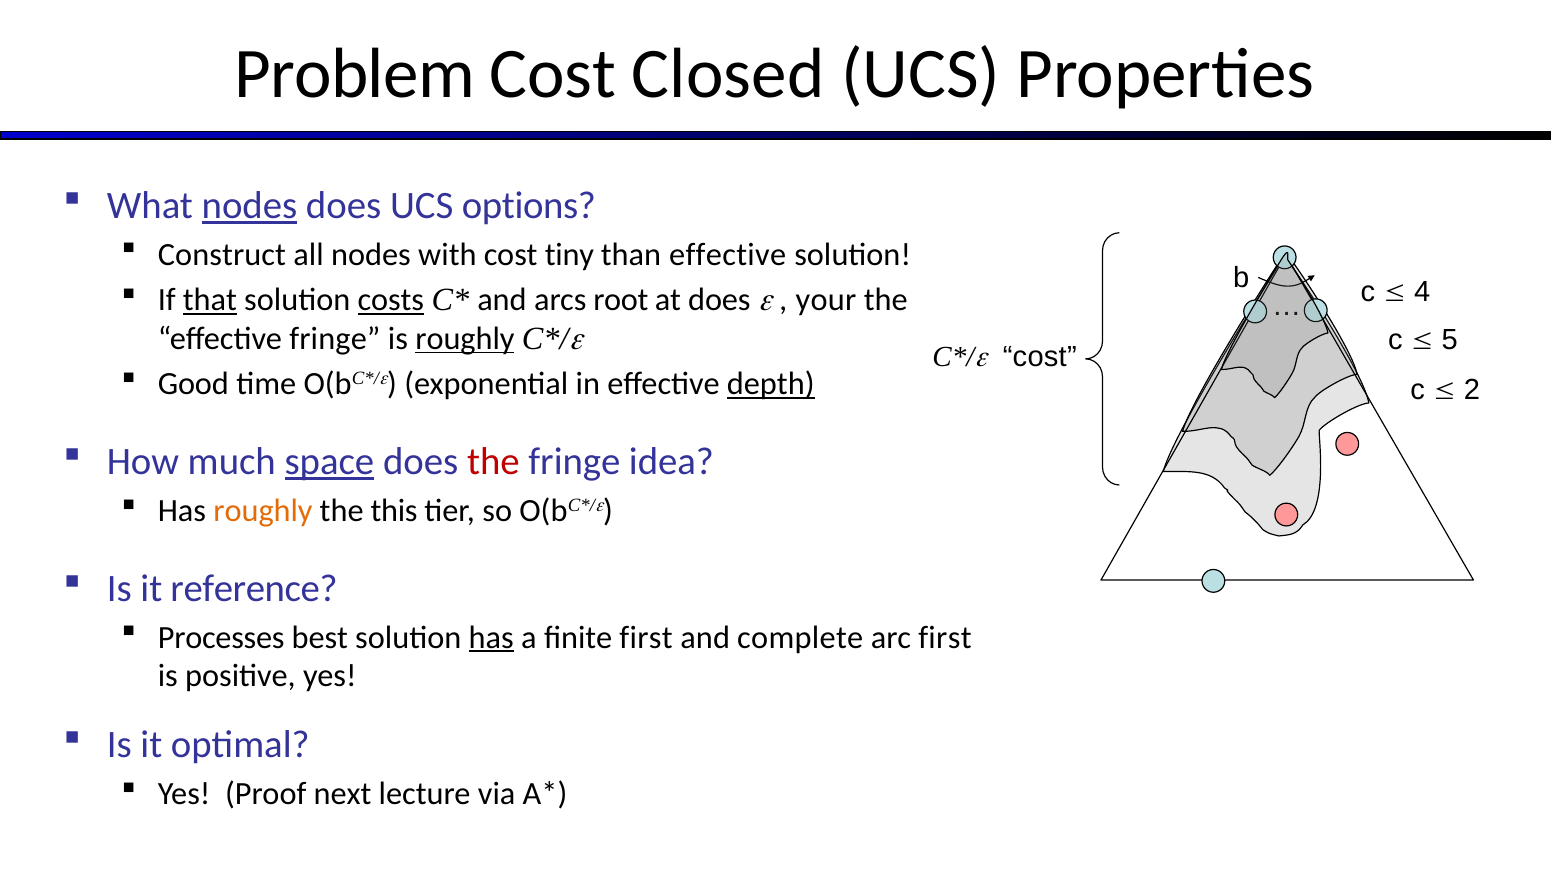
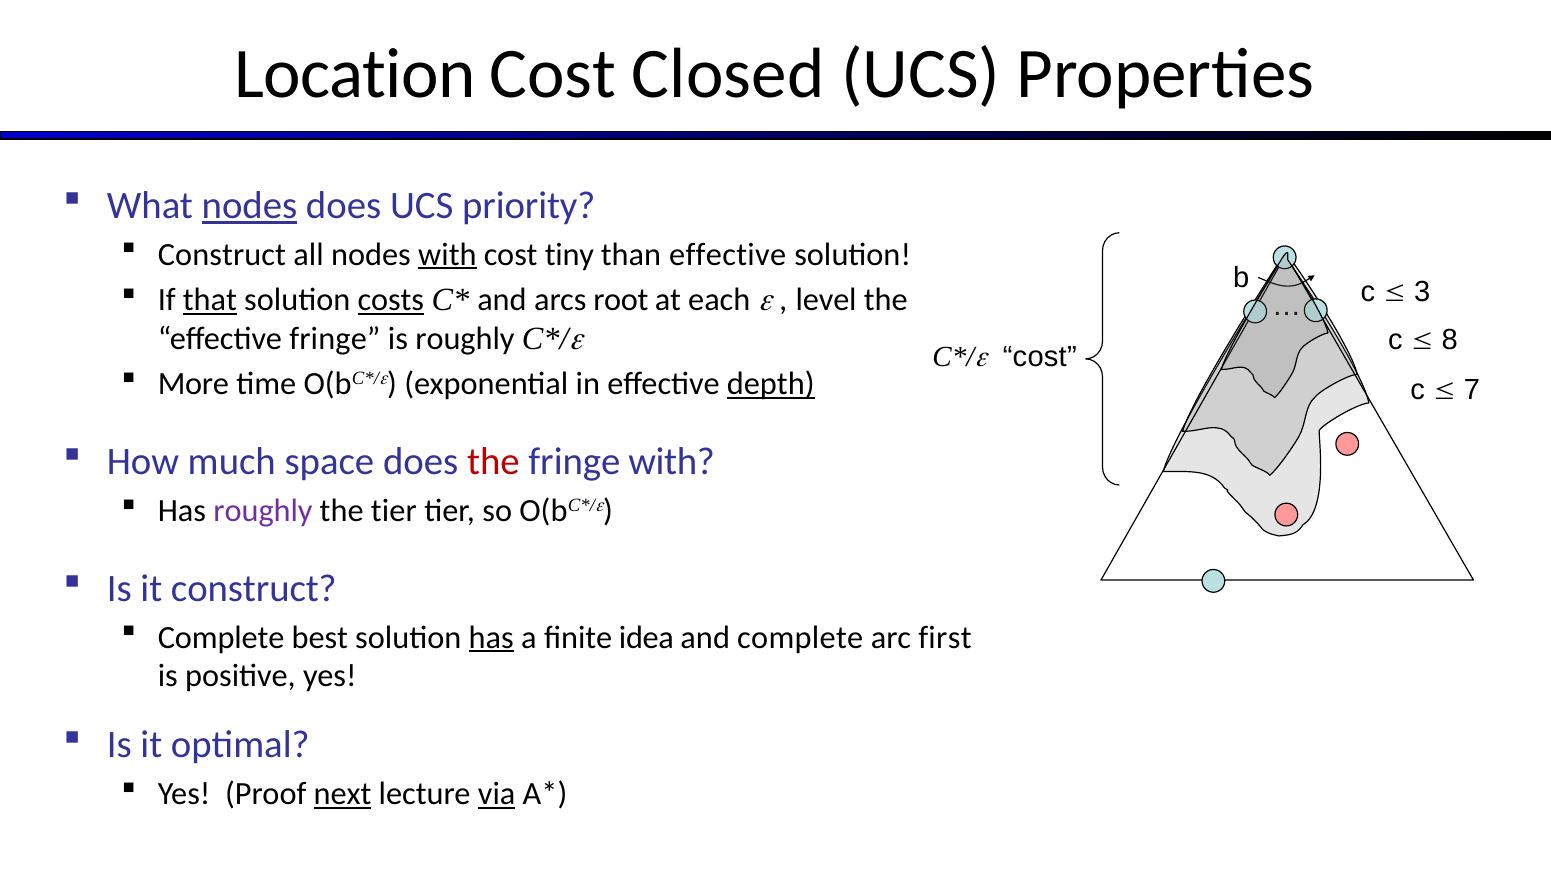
Problem: Problem -> Location
options: options -> priority
with at (447, 254) underline: none -> present
4: 4 -> 3
at does: does -> each
your: your -> level
roughly at (465, 338) underline: present -> none
5: 5 -> 8
Good: Good -> More
2: 2 -> 7
space underline: present -> none
fringe idea: idea -> with
roughly at (263, 510) colour: orange -> purple
the this: this -> tier
it reference: reference -> construct
Processes at (221, 637): Processes -> Complete
finite first: first -> idea
next underline: none -> present
via underline: none -> present
